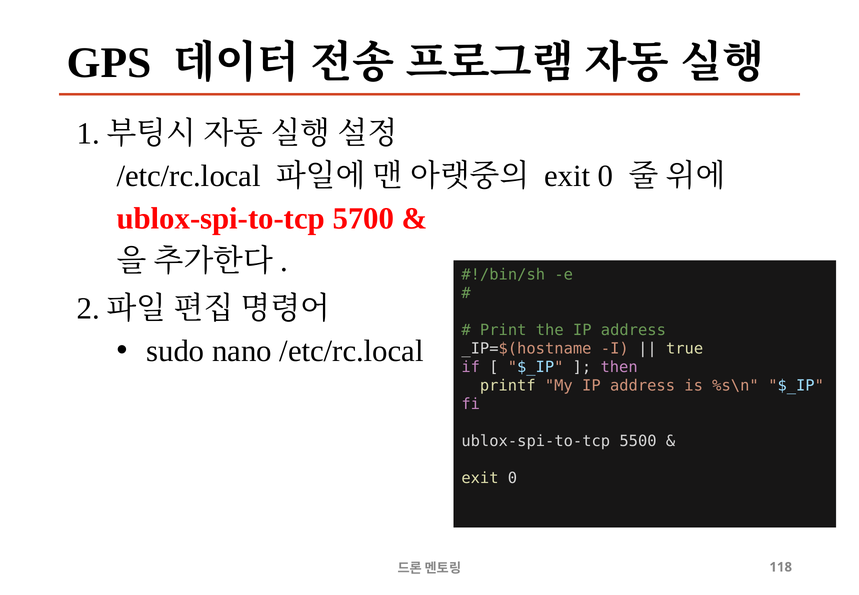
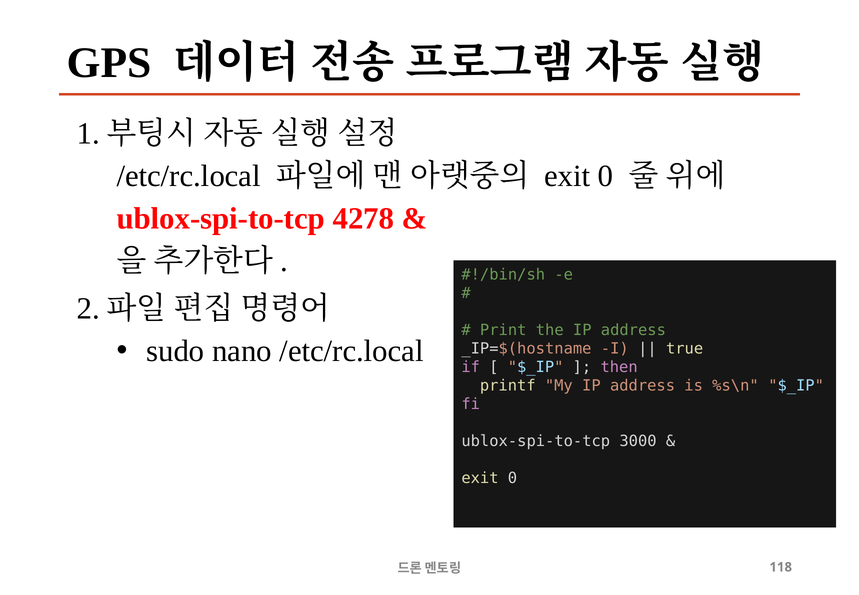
5700: 5700 -> 4278
5500: 5500 -> 3000
